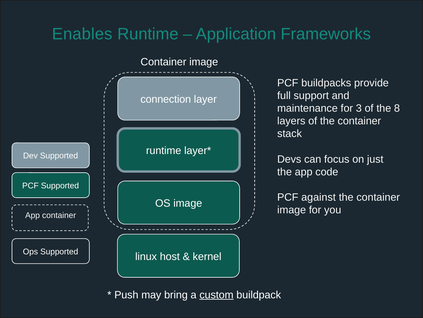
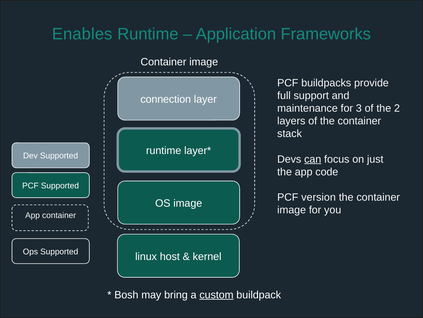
8: 8 -> 2
can underline: none -> present
against: against -> version
Push: Push -> Bosh
